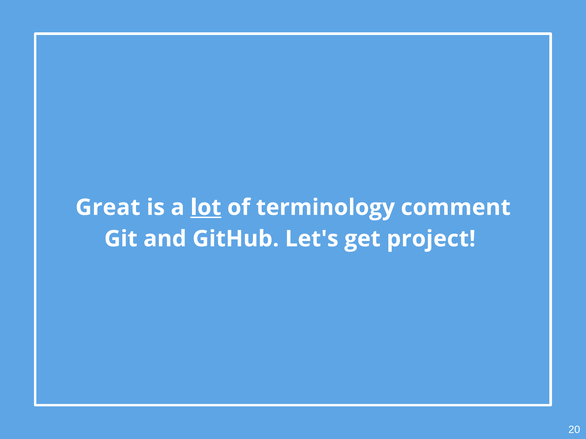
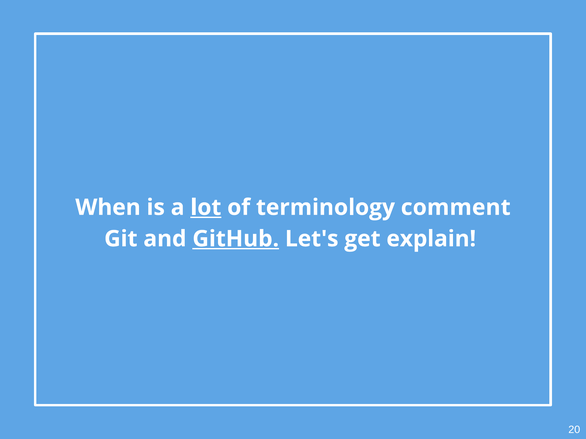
Great: Great -> When
GitHub underline: none -> present
project: project -> explain
